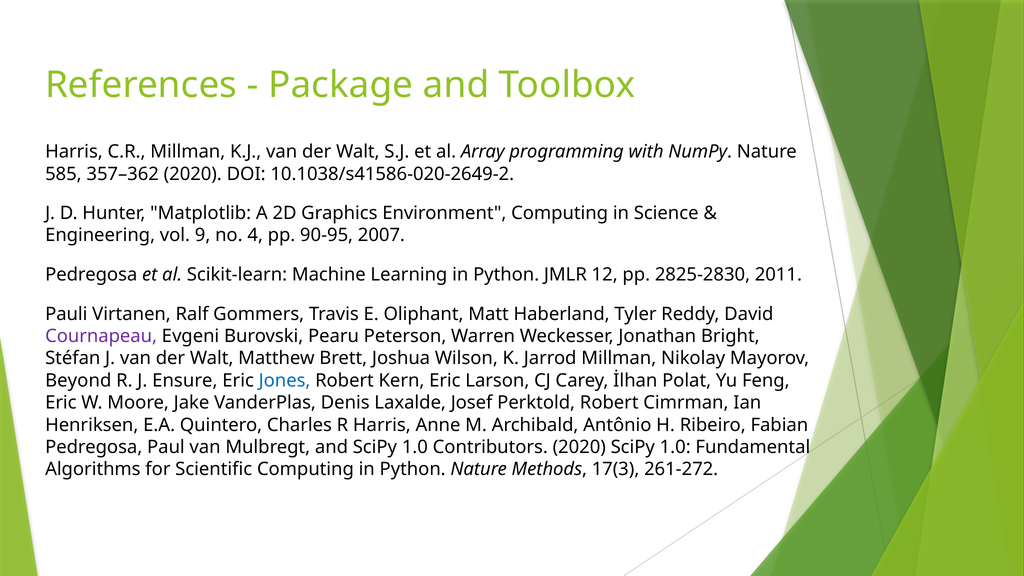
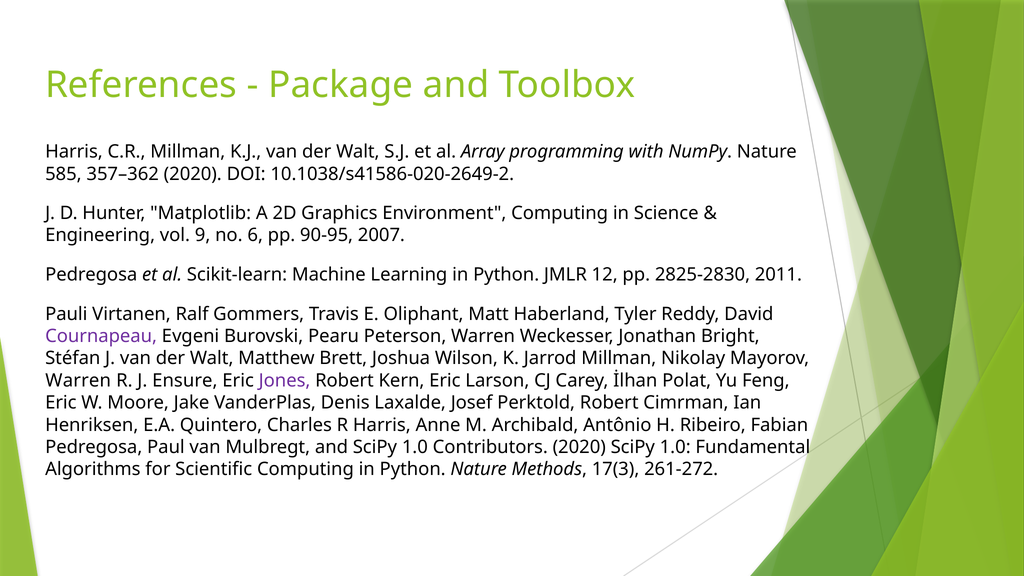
4: 4 -> 6
Beyond at (78, 381): Beyond -> Warren
Jones colour: blue -> purple
